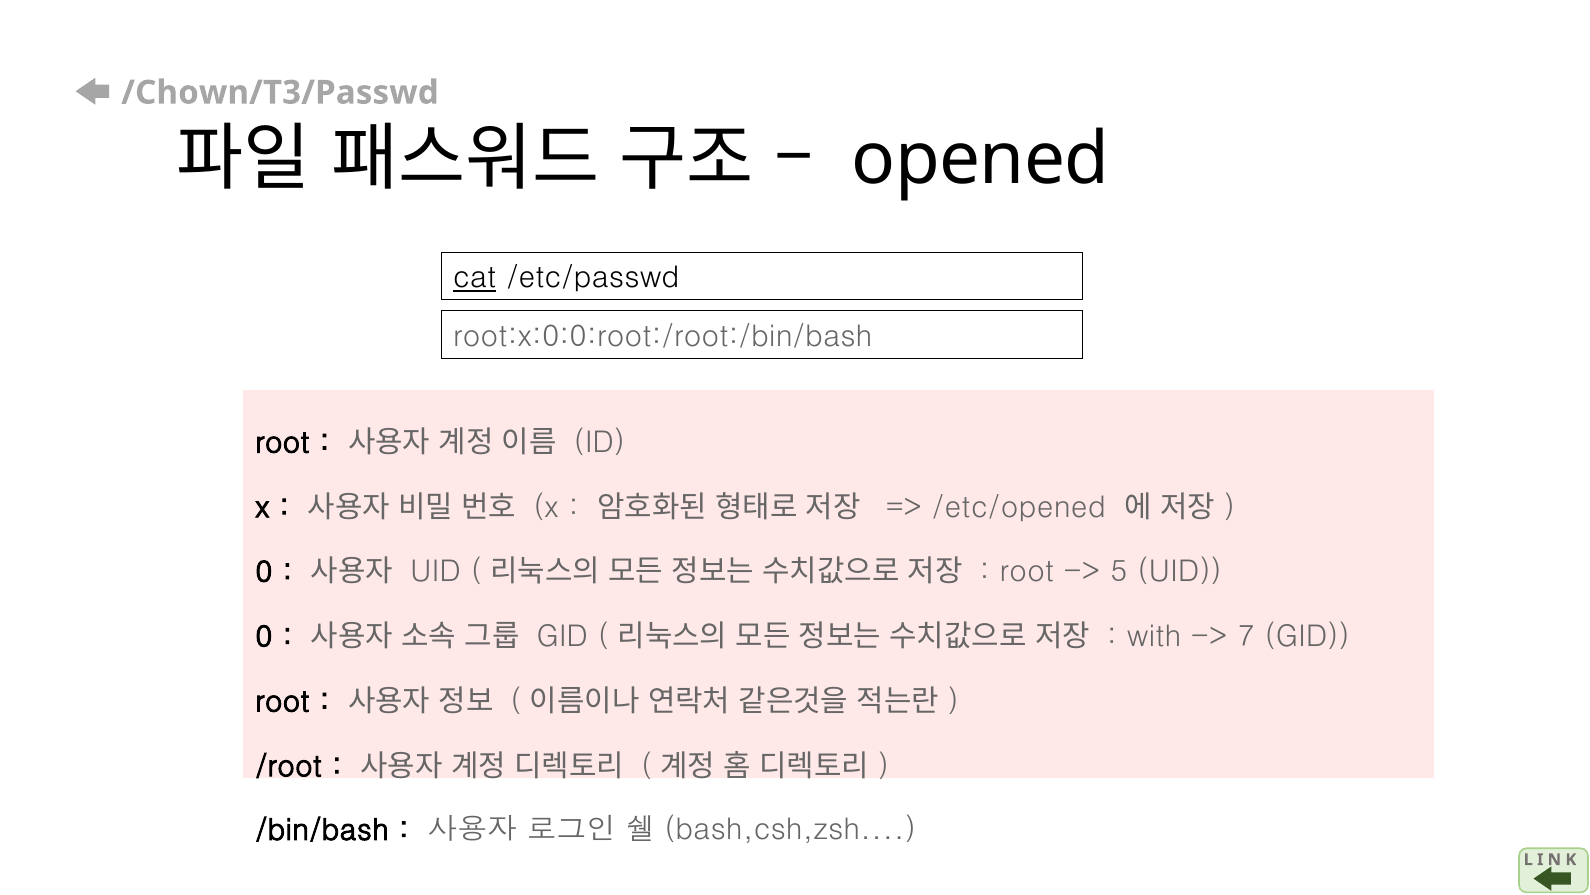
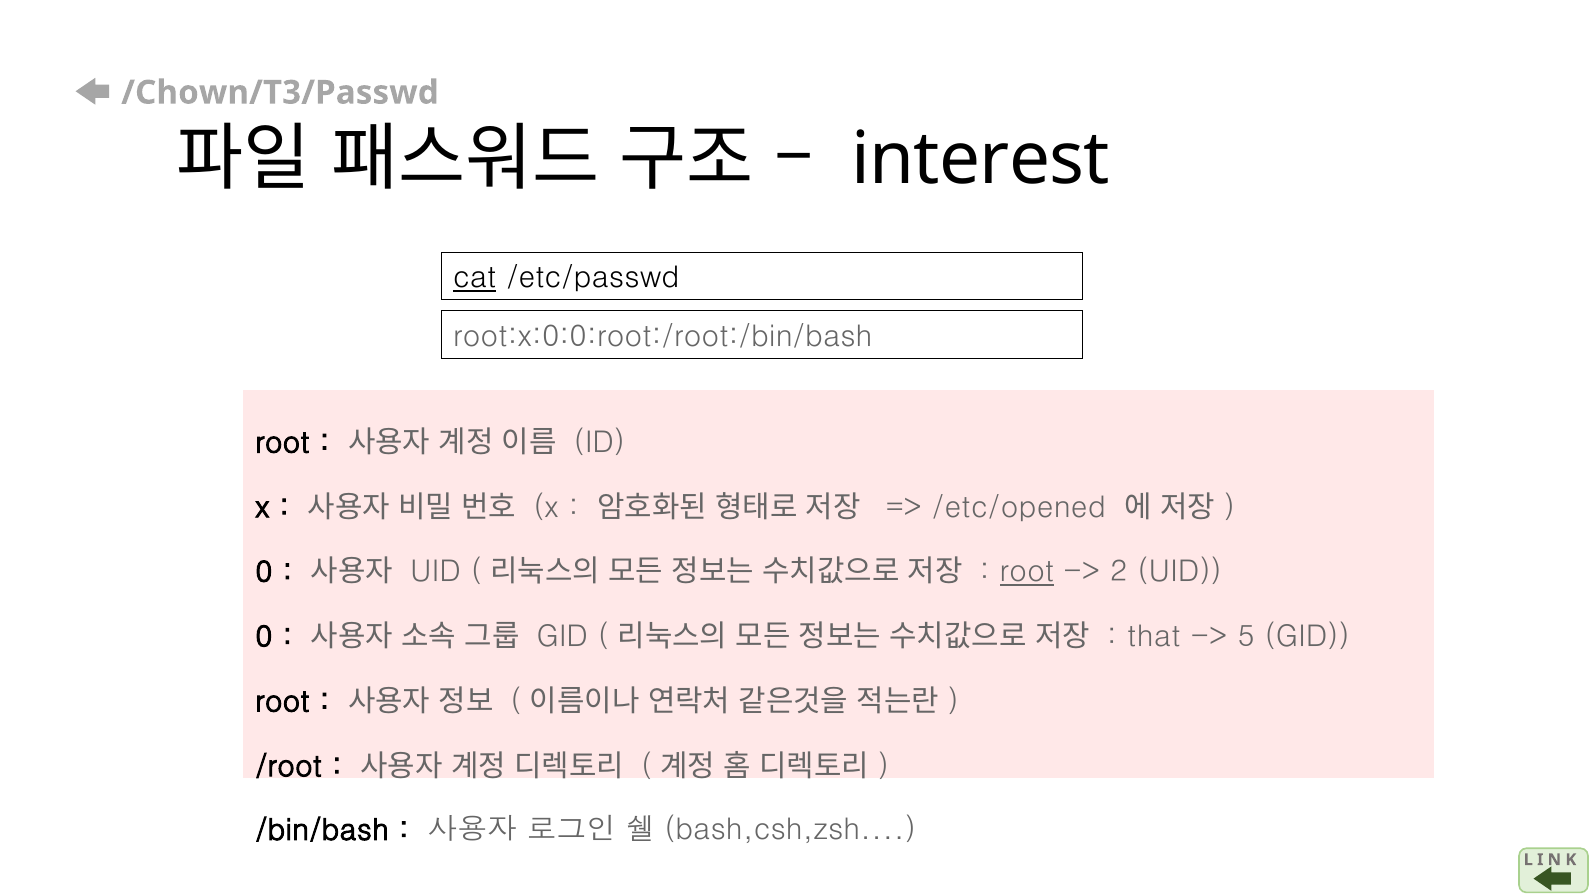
opened: opened -> interest
root at (1027, 572) underline: none -> present
5: 5 -> 2
with: with -> that
7: 7 -> 5
